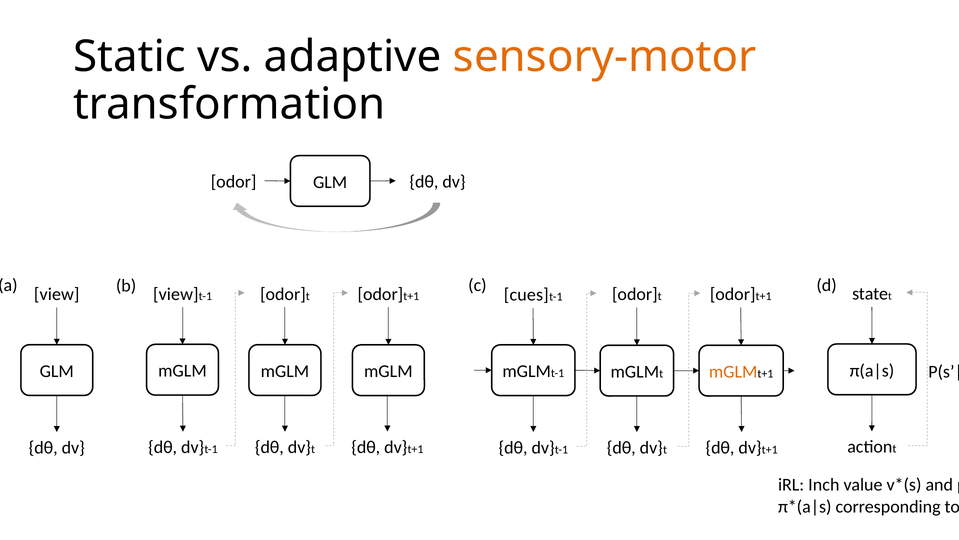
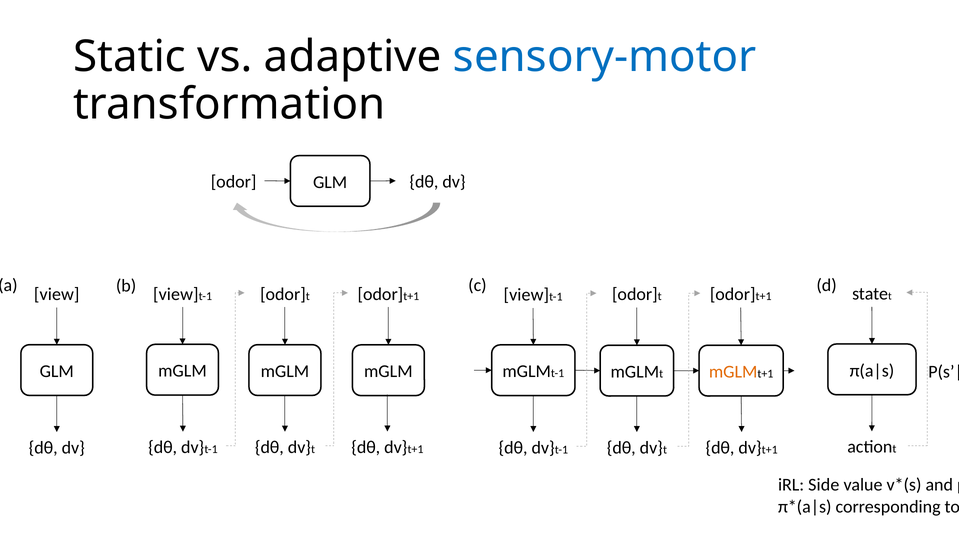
sensory-motor colour: orange -> blue
cues at (526, 295): cues -> view
Inch: Inch -> Side
